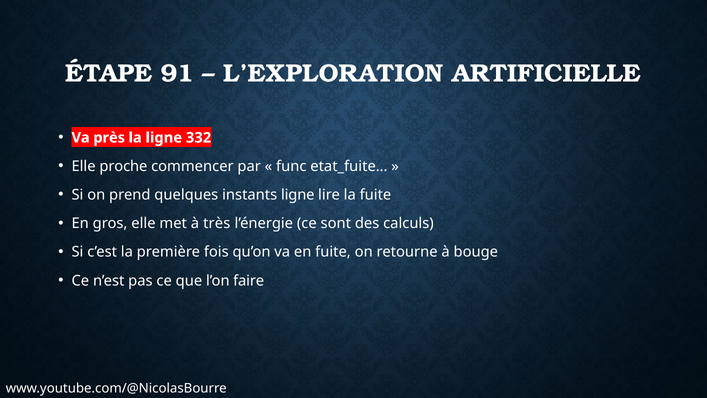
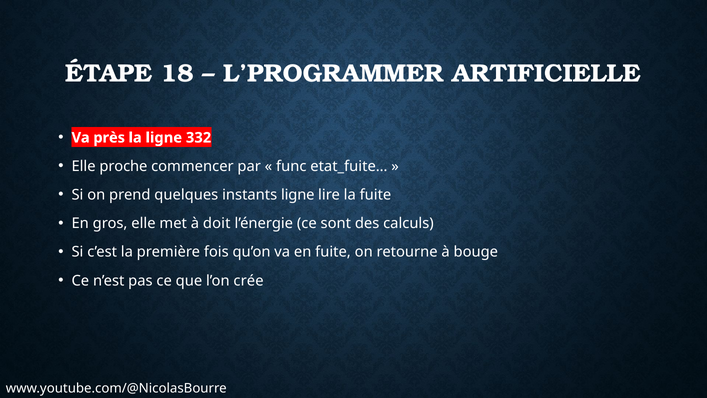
91: 91 -> 18
L’EXPLORATION: L’EXPLORATION -> L’PROGRAMMER
très: très -> doit
faire: faire -> crée
